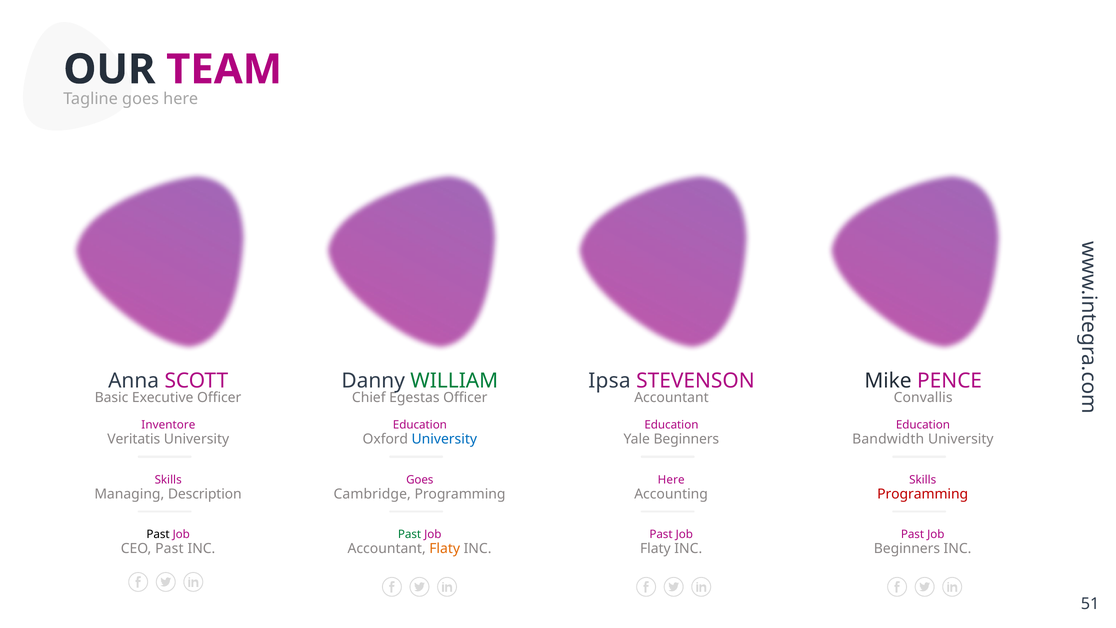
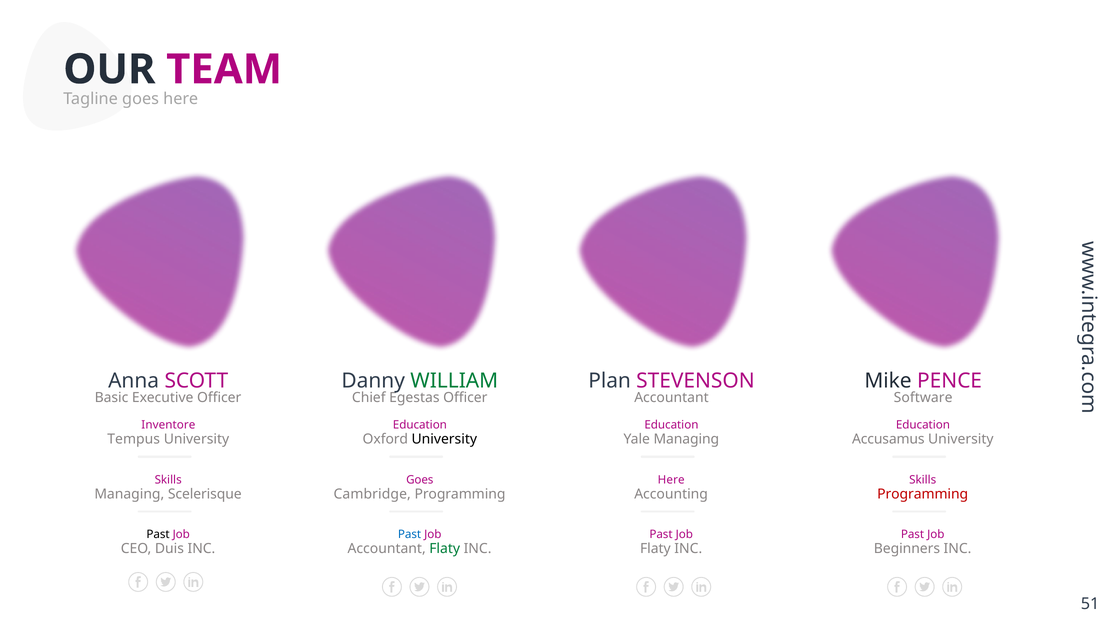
Ipsa: Ipsa -> Plan
Convallis: Convallis -> Software
Veritatis: Veritatis -> Tempus
University at (444, 439) colour: blue -> black
Yale Beginners: Beginners -> Managing
Bandwidth: Bandwidth -> Accusamus
Description: Description -> Scelerisque
Past at (410, 534) colour: green -> blue
CEO Past: Past -> Duis
Flaty at (445, 548) colour: orange -> green
